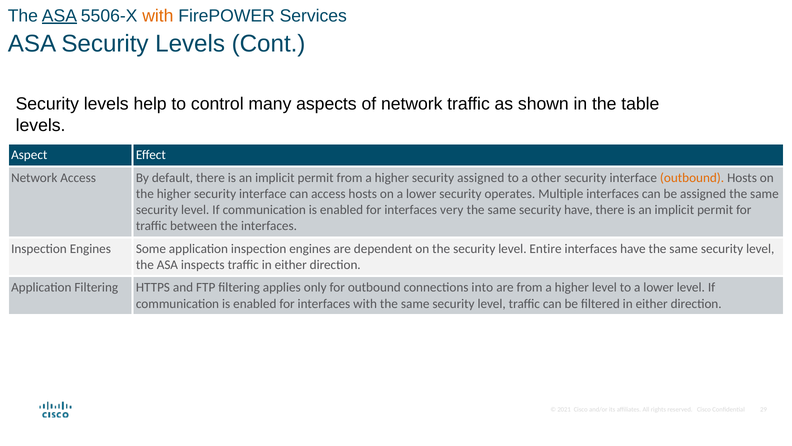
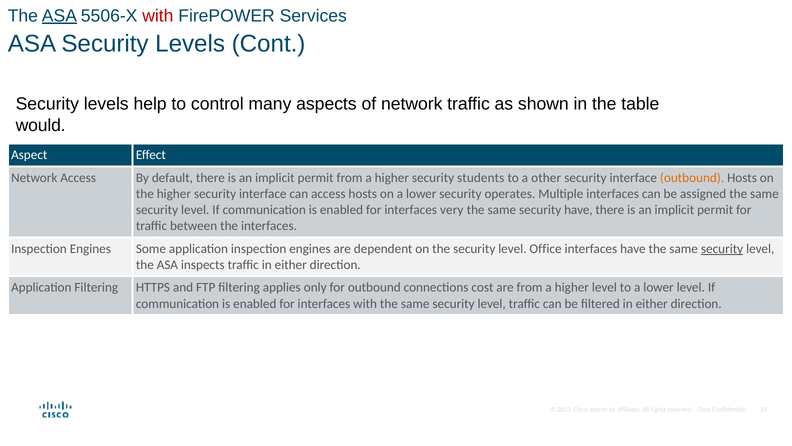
with at (158, 16) colour: orange -> red
levels at (41, 125): levels -> would
security assigned: assigned -> students
Entire: Entire -> Office
security at (722, 249) underline: none -> present
into: into -> cost
